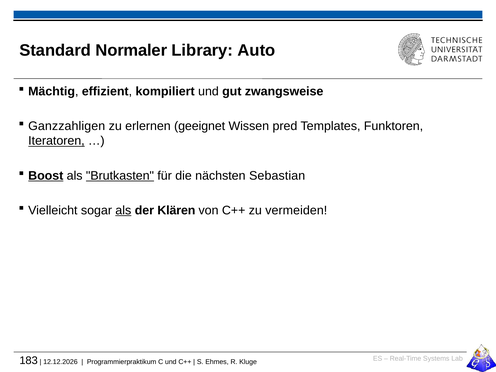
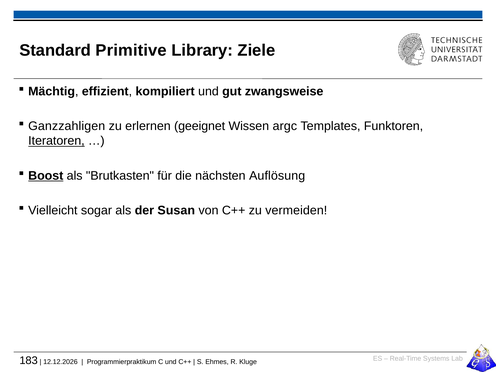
Normaler: Normaler -> Primitive
Auto: Auto -> Ziele
pred: pred -> argc
Brutkasten underline: present -> none
Sebastian: Sebastian -> Auflösung
als at (123, 210) underline: present -> none
Klären: Klären -> Susan
